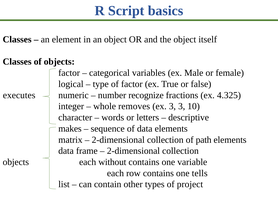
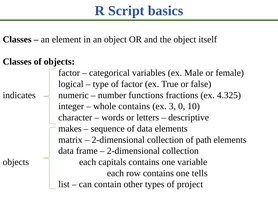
executes: executes -> indicates
recognize: recognize -> functions
whole removes: removes -> contains
3 3: 3 -> 0
without: without -> capitals
